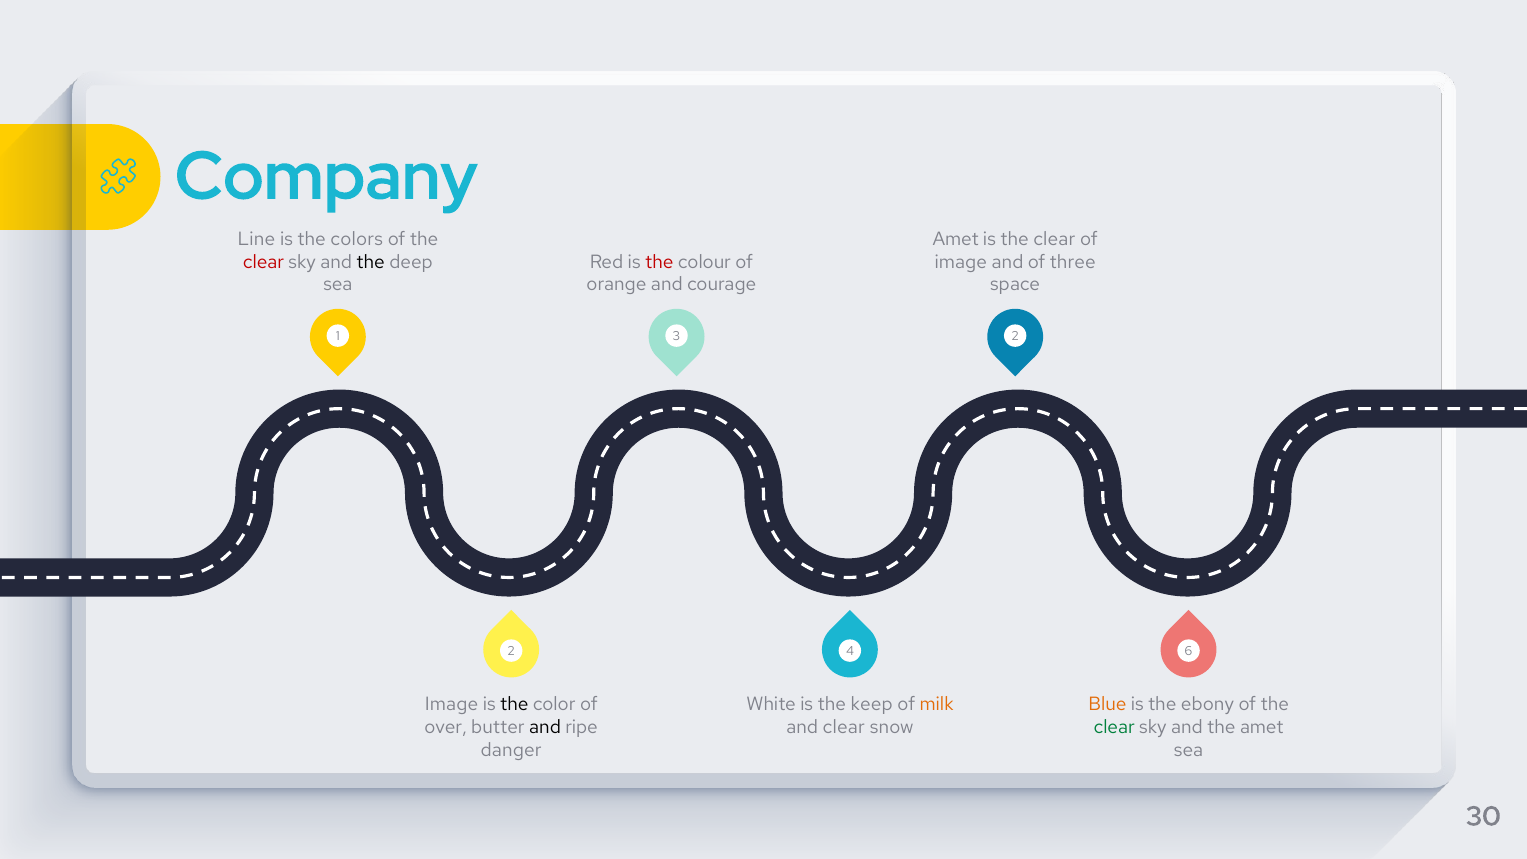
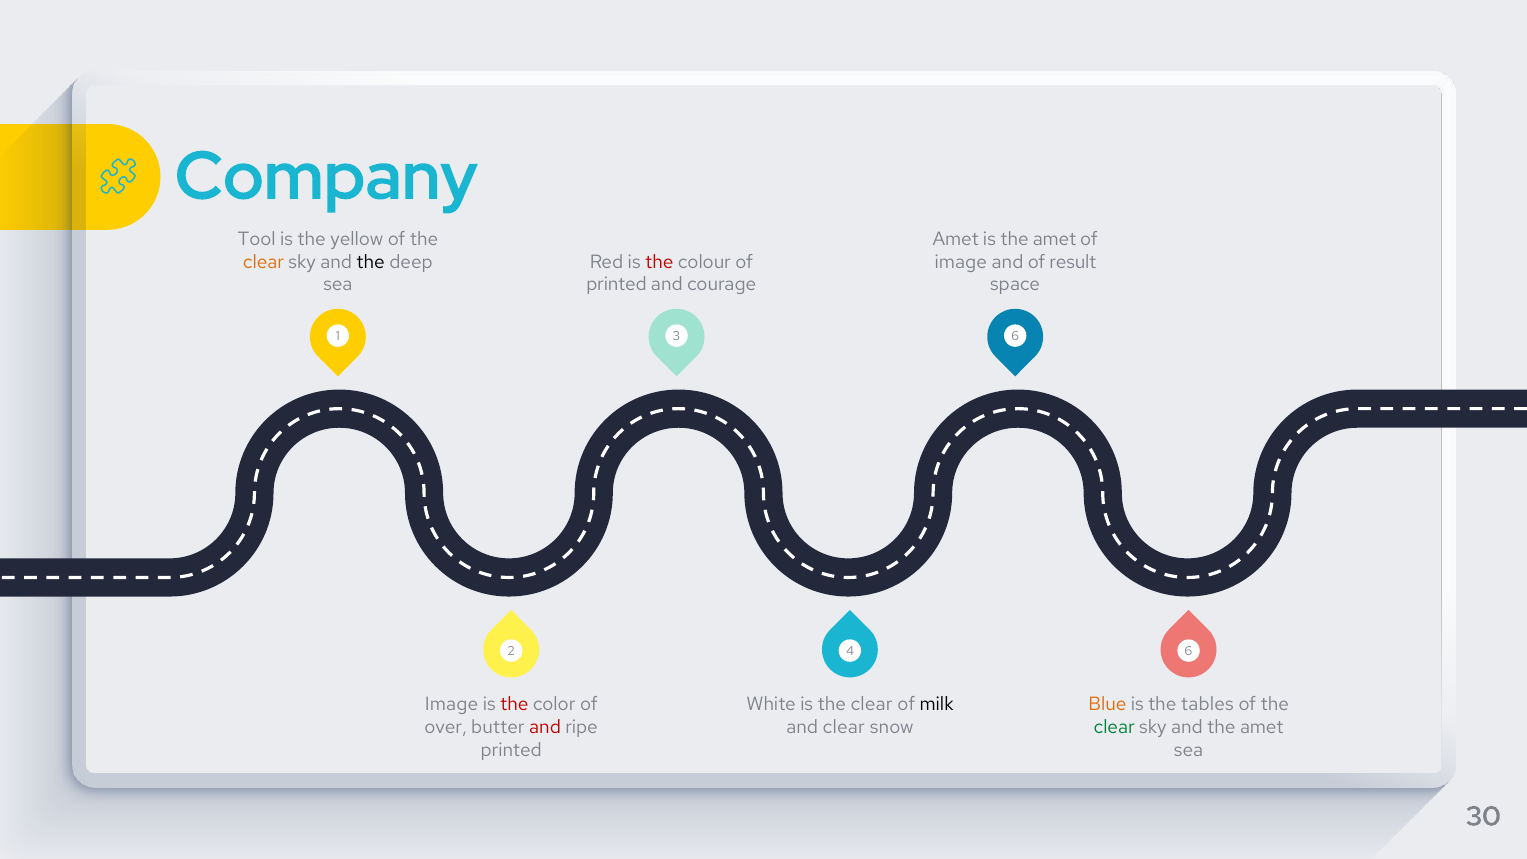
Line: Line -> Tool
colors: colors -> yellow
is the clear: clear -> amet
clear at (263, 262) colour: red -> orange
three: three -> result
orange at (616, 285): orange -> printed
3 2: 2 -> 6
the at (514, 704) colour: black -> red
is the keep: keep -> clear
milk colour: orange -> black
ebony: ebony -> tables
and at (545, 727) colour: black -> red
danger at (511, 750): danger -> printed
